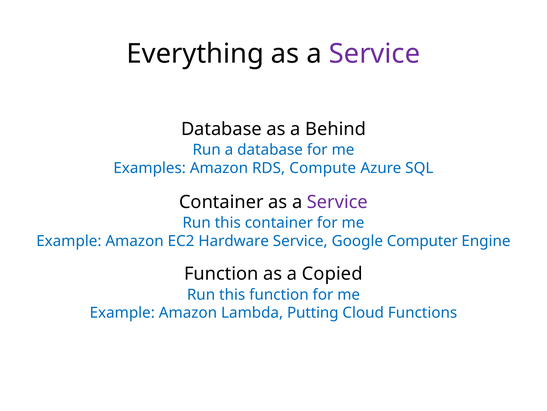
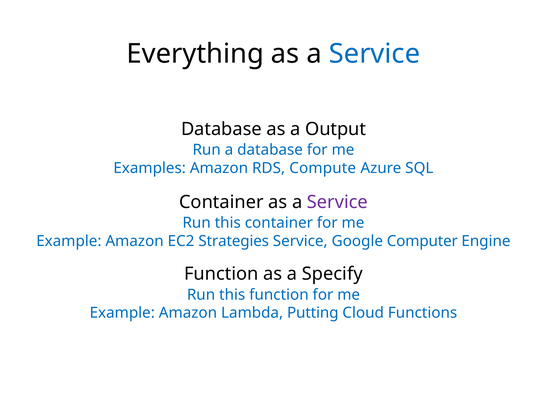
Service at (375, 54) colour: purple -> blue
Behind: Behind -> Output
Hardware: Hardware -> Strategies
Copied: Copied -> Specify
